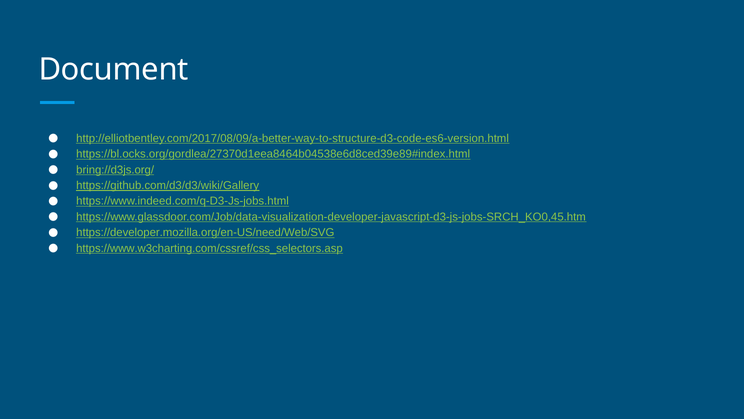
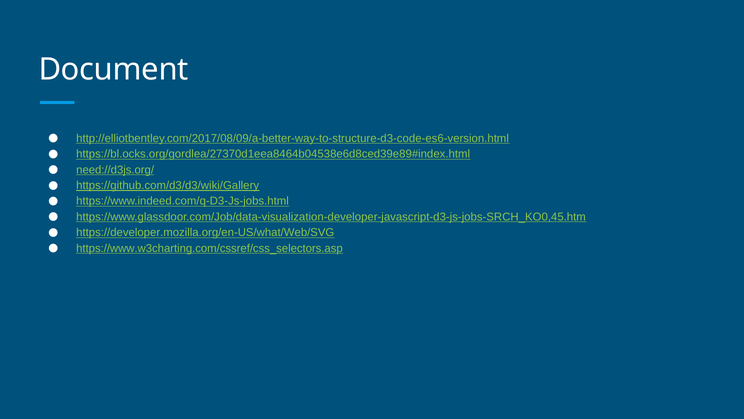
bring://d3js.org/: bring://d3js.org/ -> need://d3js.org/
https://developer.mozilla.org/en-US/need/Web/SVG: https://developer.mozilla.org/en-US/need/Web/SVG -> https://developer.mozilla.org/en-US/what/Web/SVG
